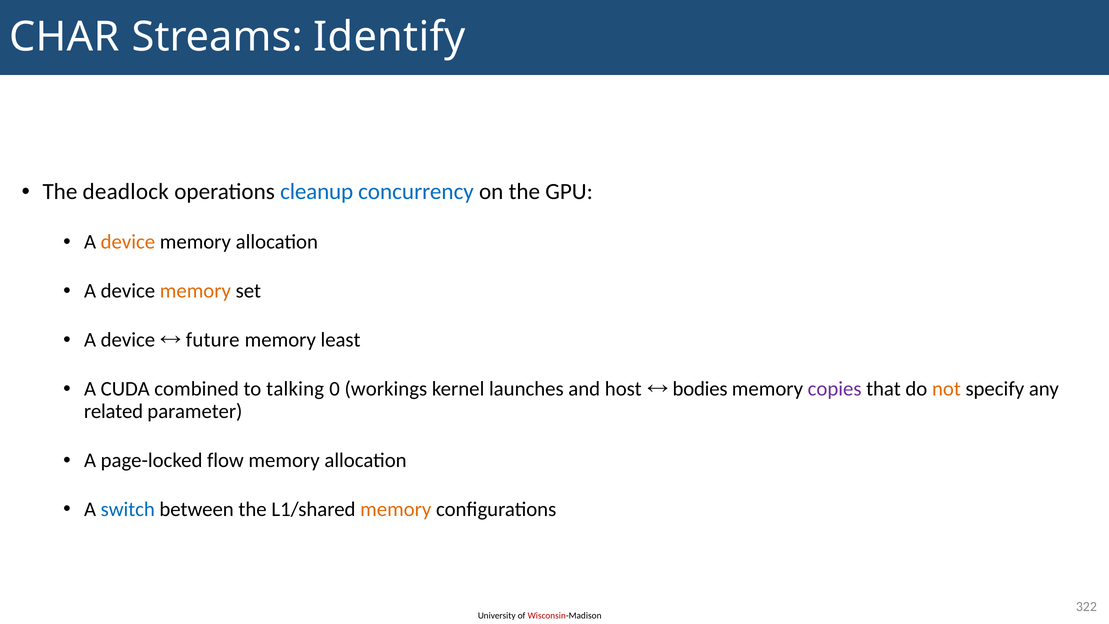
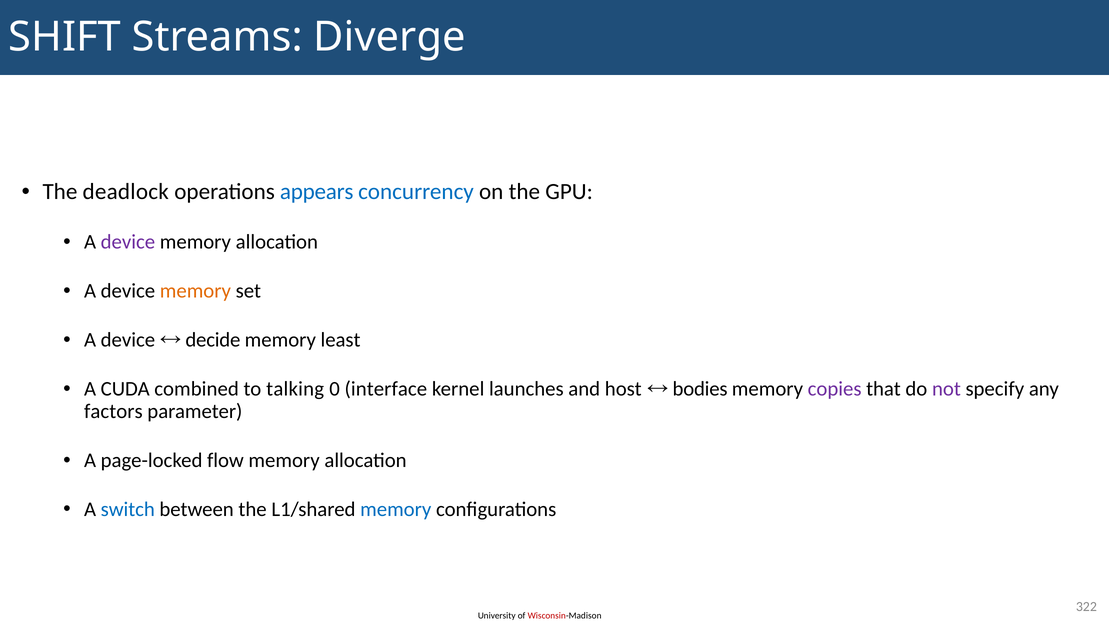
CHAR: CHAR -> SHIFT
Identify: Identify -> Diverge
cleanup: cleanup -> appears
device at (128, 242) colour: orange -> purple
future: future -> decide
workings: workings -> interface
not colour: orange -> purple
related: related -> factors
memory at (396, 509) colour: orange -> blue
